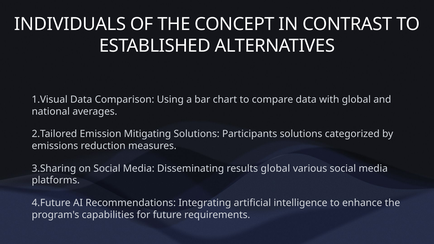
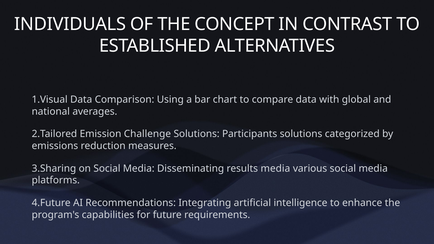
Mitigating: Mitigating -> Challenge
results global: global -> media
